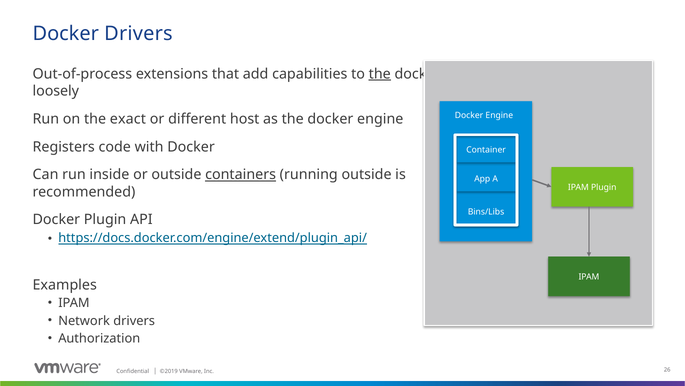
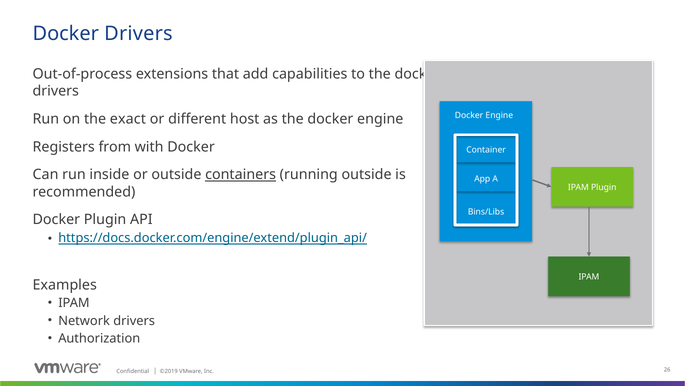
the at (380, 74) underline: present -> none
loosely at (56, 91): loosely -> drivers
code: code -> from
